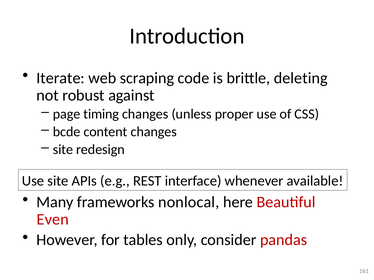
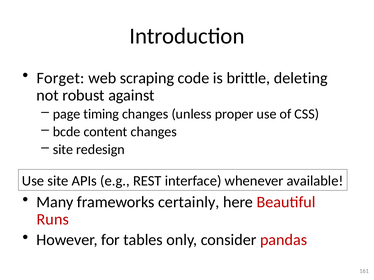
Iterate: Iterate -> Forget
nonlocal: nonlocal -> certainly
Even: Even -> Runs
